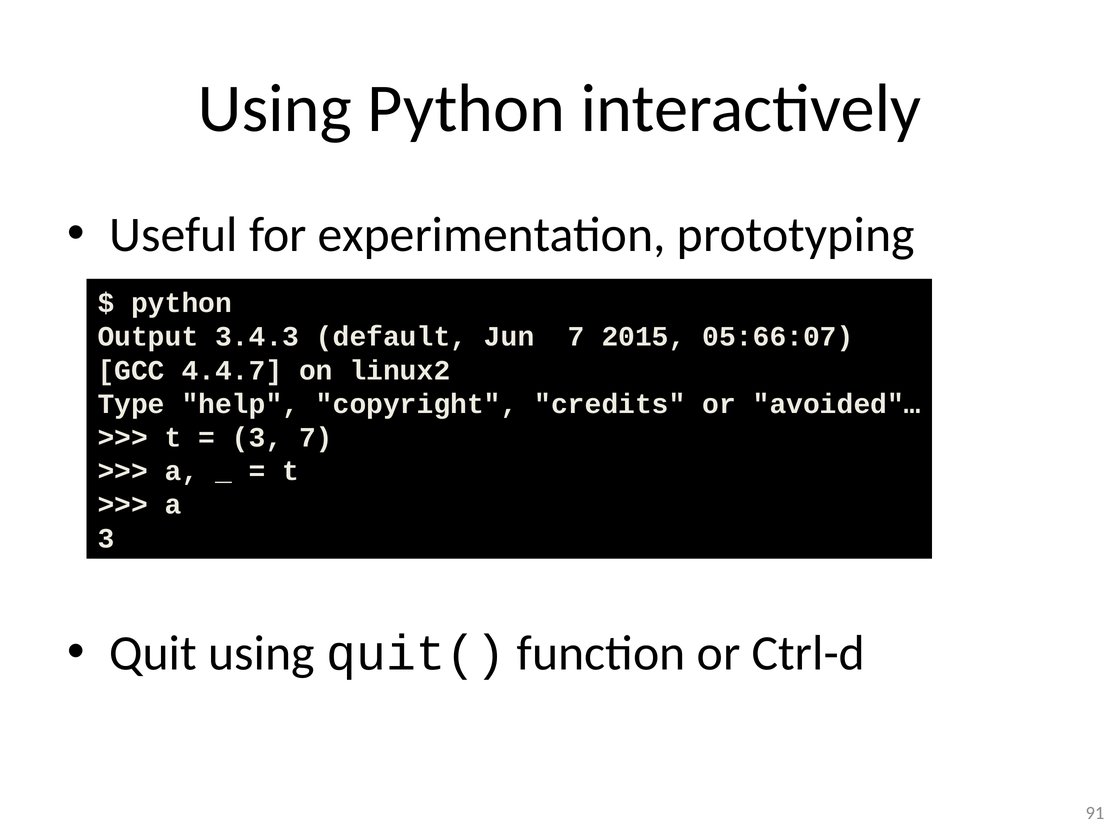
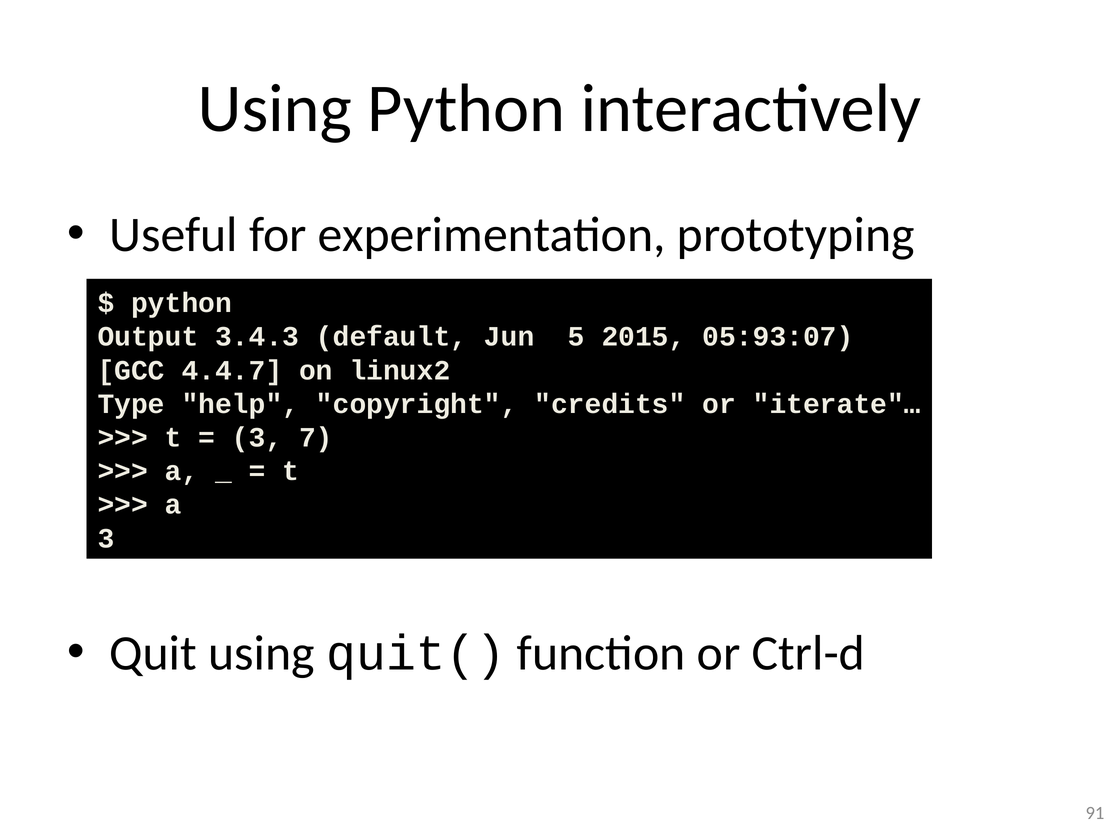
Jun 7: 7 -> 5
05:66:07: 05:66:07 -> 05:93:07
avoided"…: avoided"… -> iterate"…
